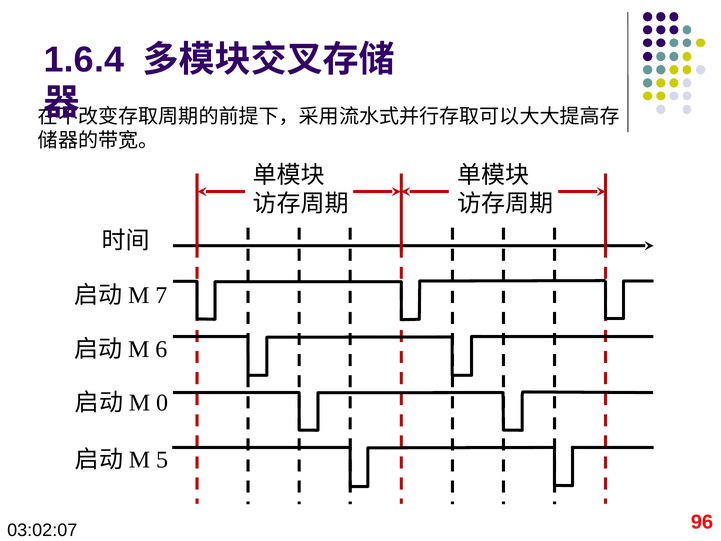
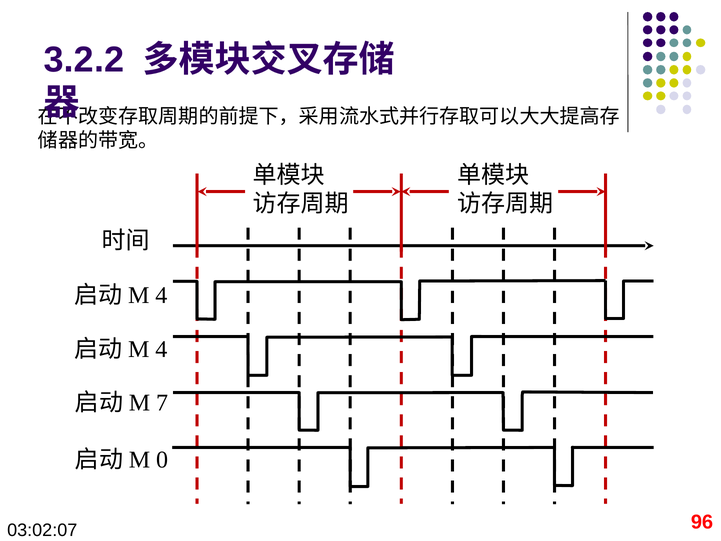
1.6.4: 1.6.4 -> 3.2.2
7 at (161, 295): 7 -> 4
6 at (161, 349): 6 -> 4
0: 0 -> 7
5: 5 -> 0
